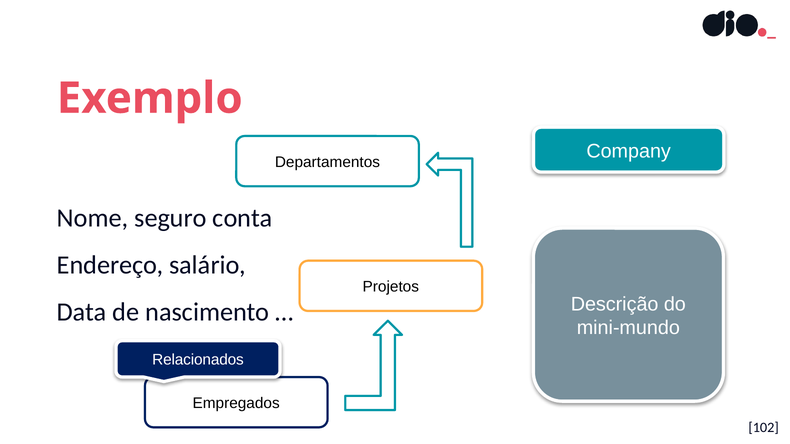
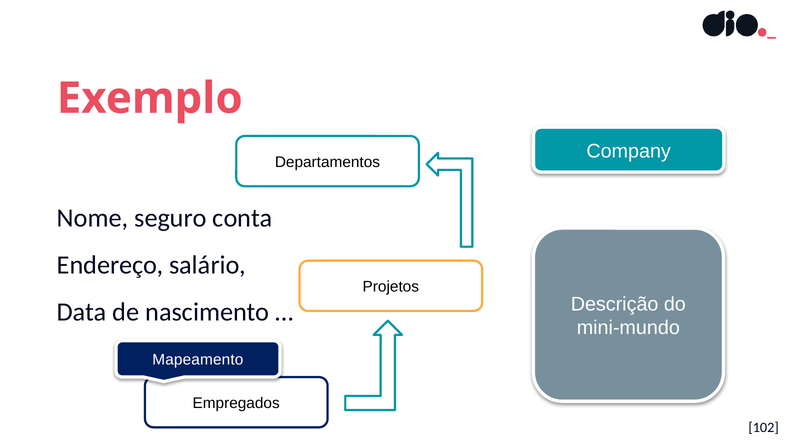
Relacionados: Relacionados -> Mapeamento
